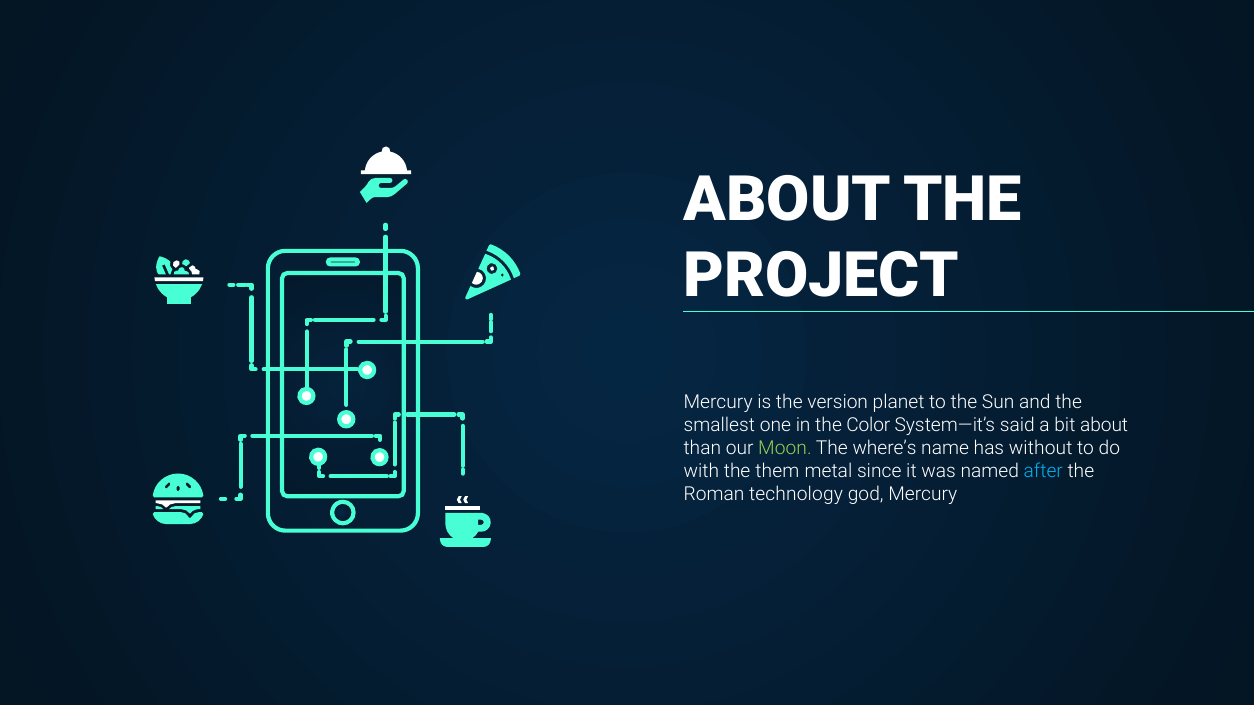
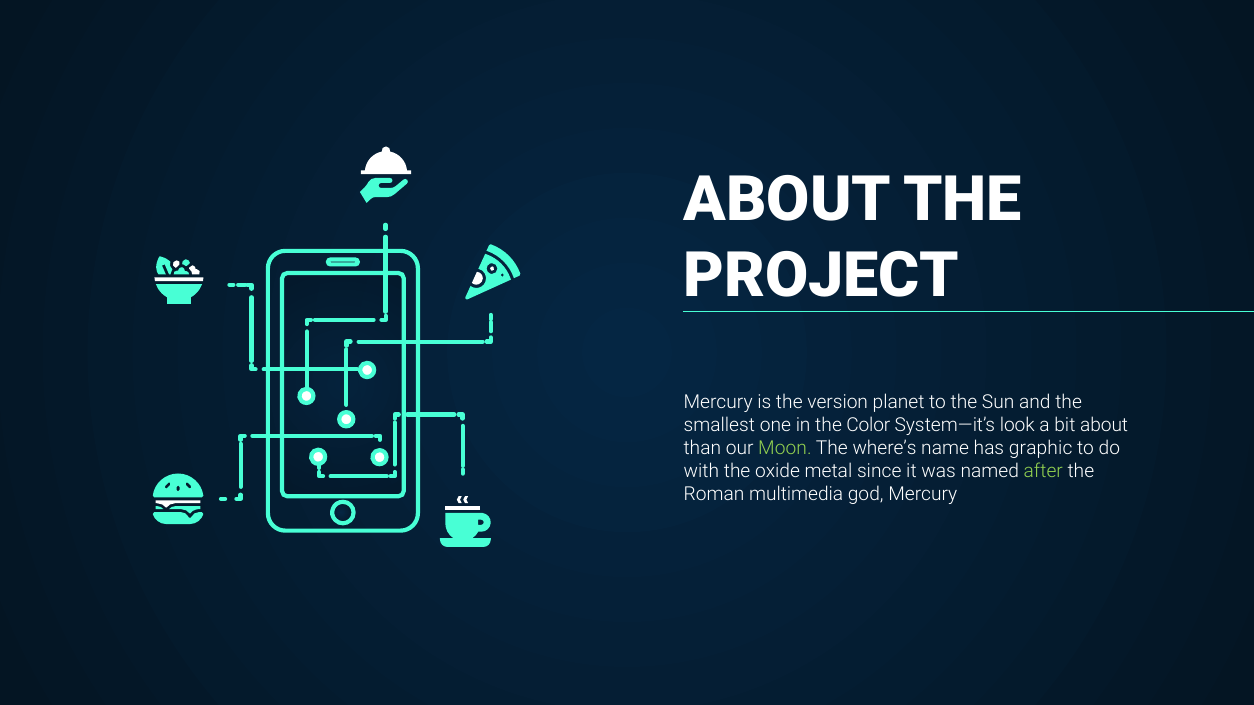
said: said -> look
without: without -> graphic
them: them -> oxide
after colour: light blue -> light green
technology: technology -> multimedia
